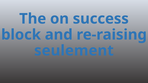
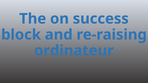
seulement: seulement -> ordinateur
